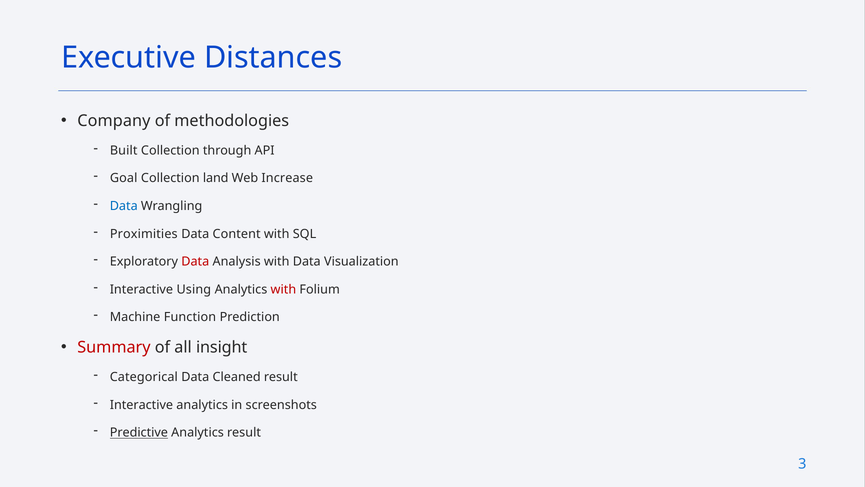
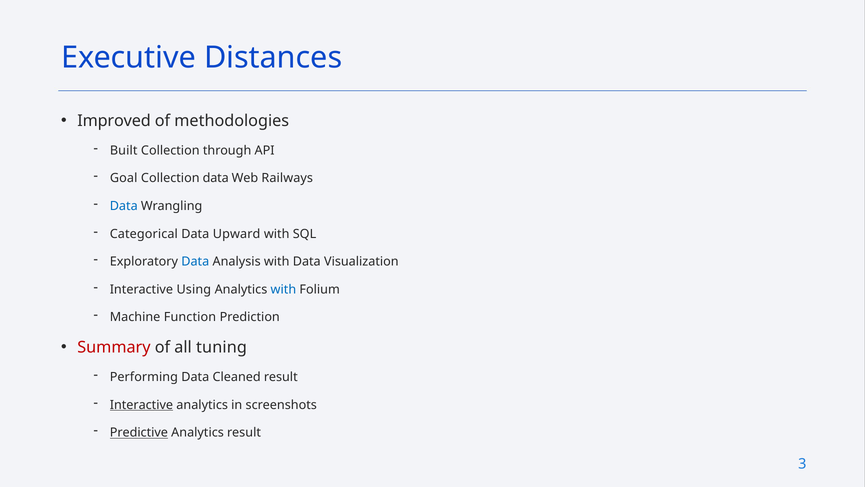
Company: Company -> Improved
Collection land: land -> data
Increase: Increase -> Railways
Proximities: Proximities -> Categorical
Content: Content -> Upward
Data at (195, 261) colour: red -> blue
with at (283, 289) colour: red -> blue
insight: insight -> tuning
Categorical: Categorical -> Performing
Interactive at (141, 405) underline: none -> present
